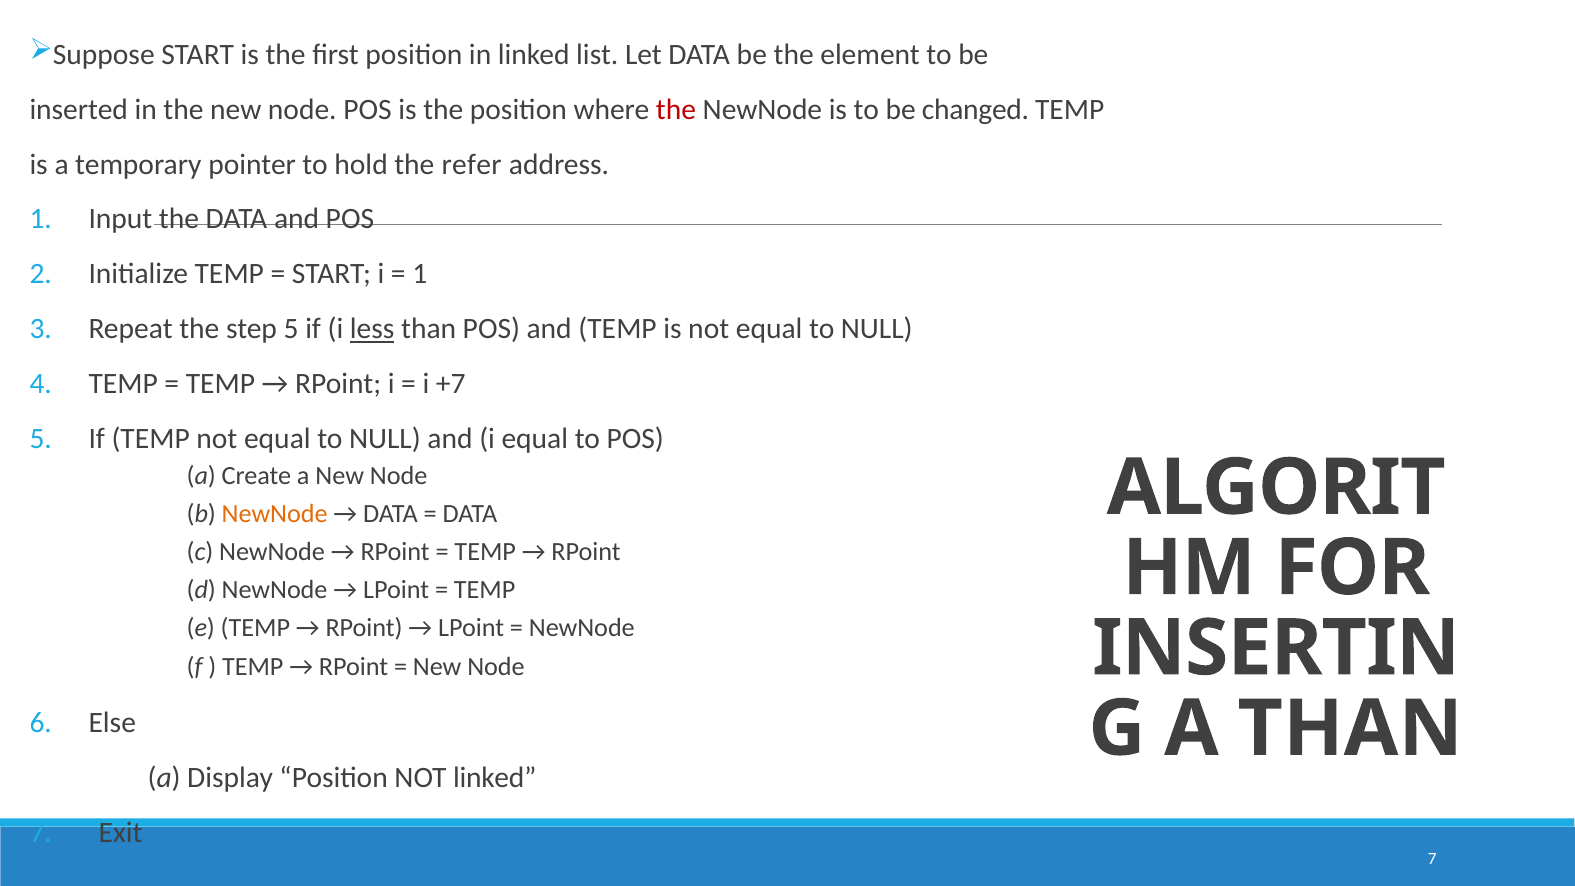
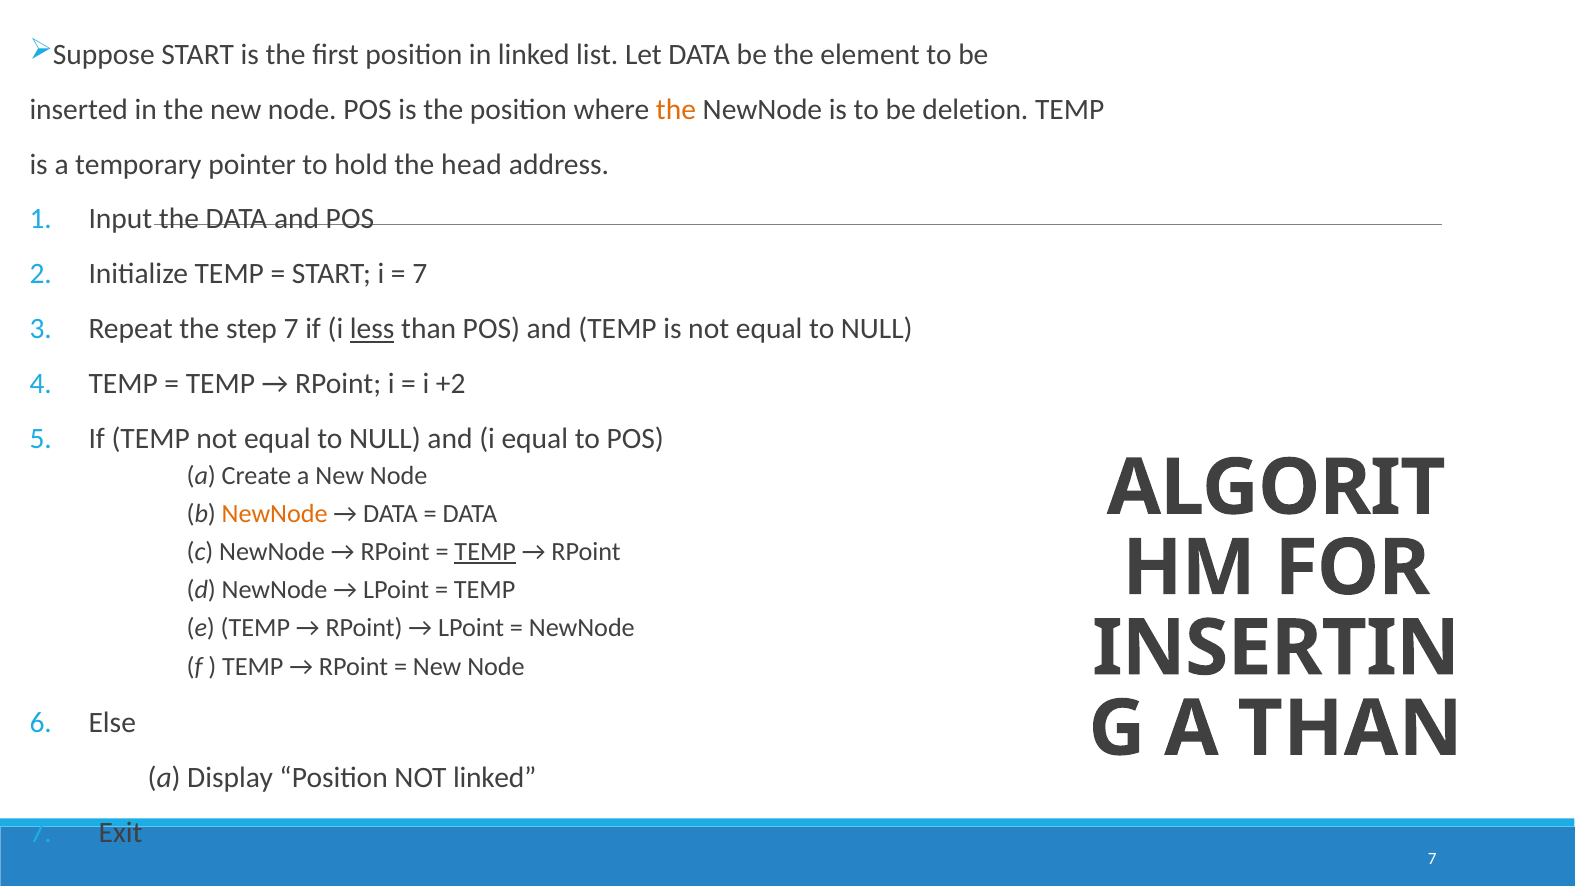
the at (676, 109) colour: red -> orange
changed: changed -> deletion
refer: refer -> head
1 at (420, 274): 1 -> 7
step 5: 5 -> 7
+7: +7 -> +2
TEMP at (485, 552) underline: none -> present
